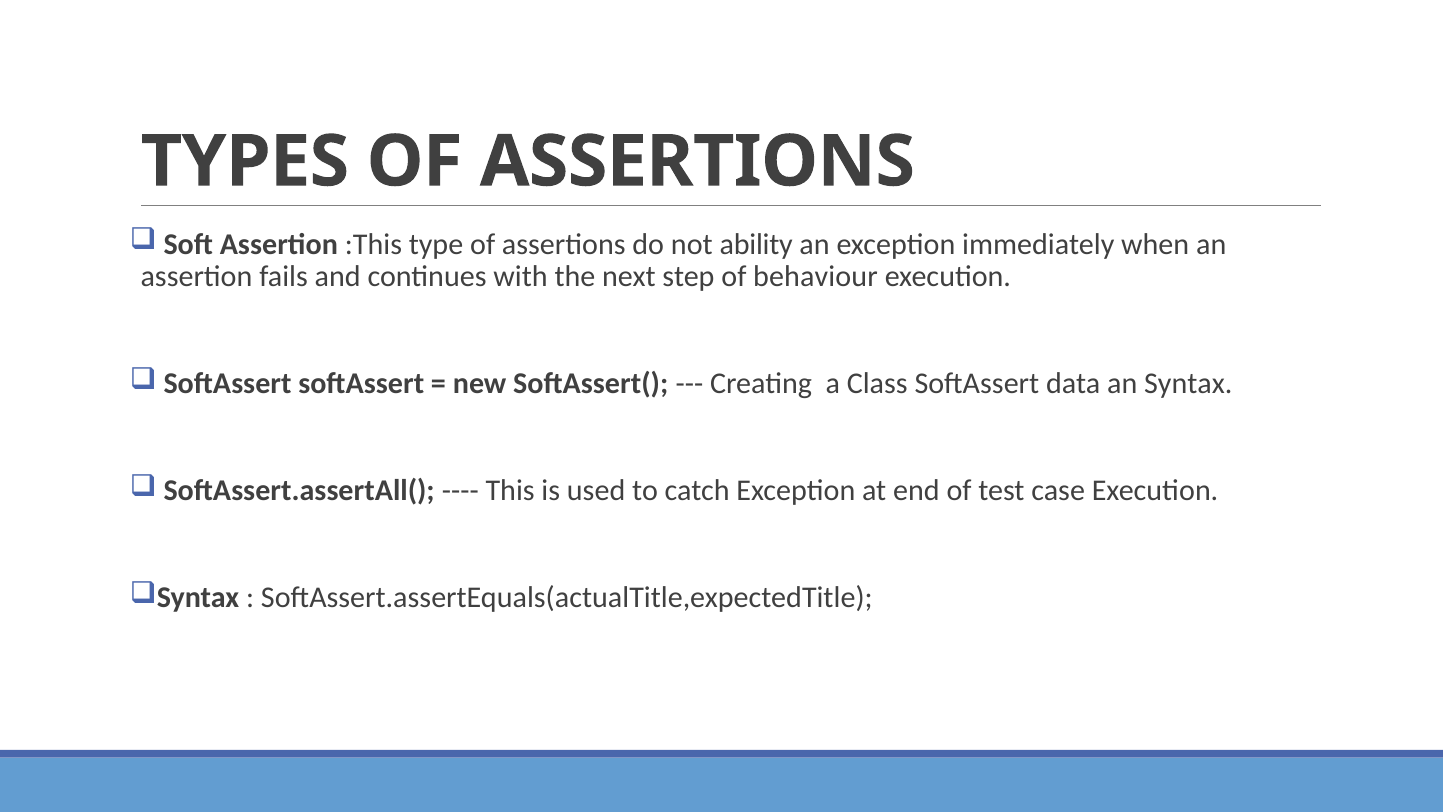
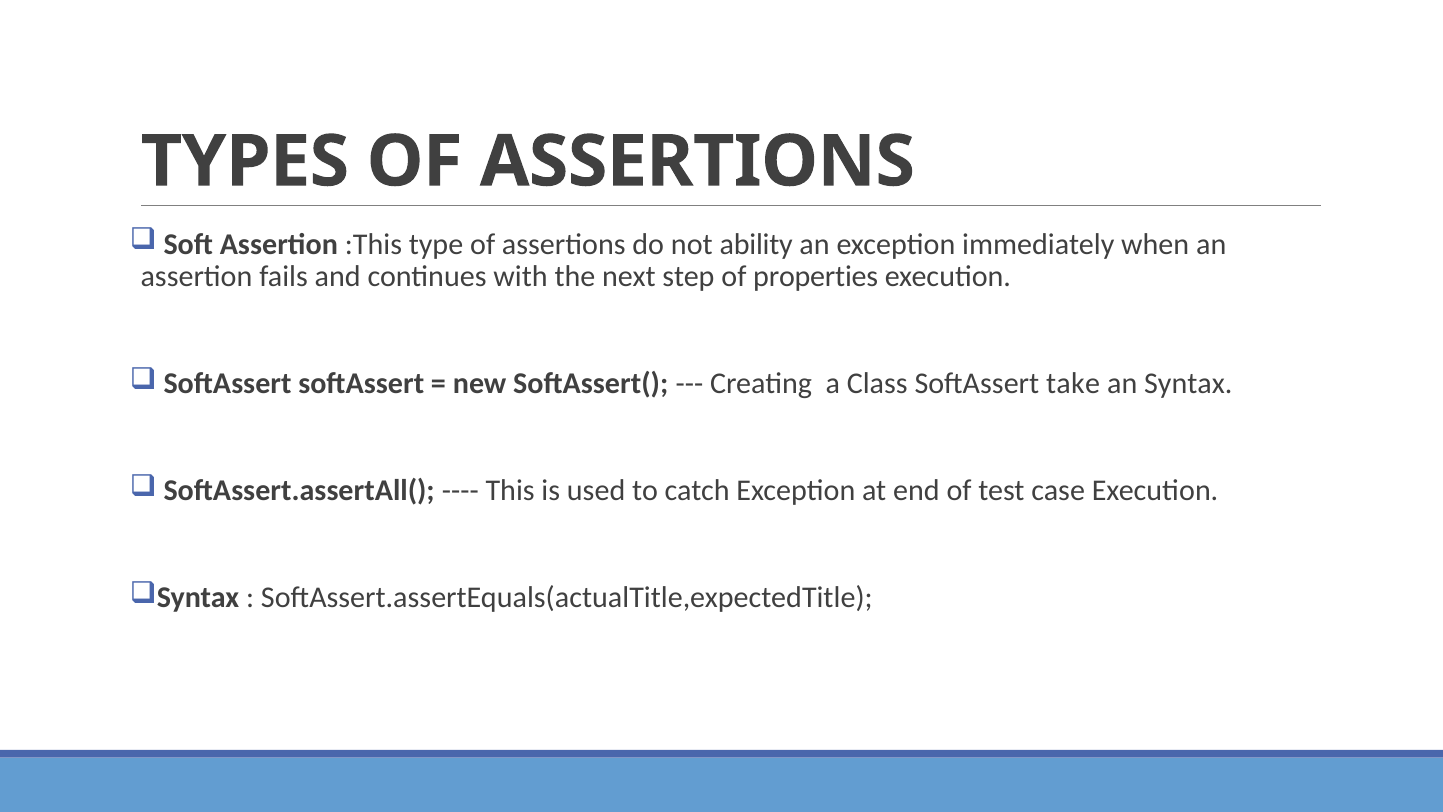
behaviour: behaviour -> properties
data: data -> take
